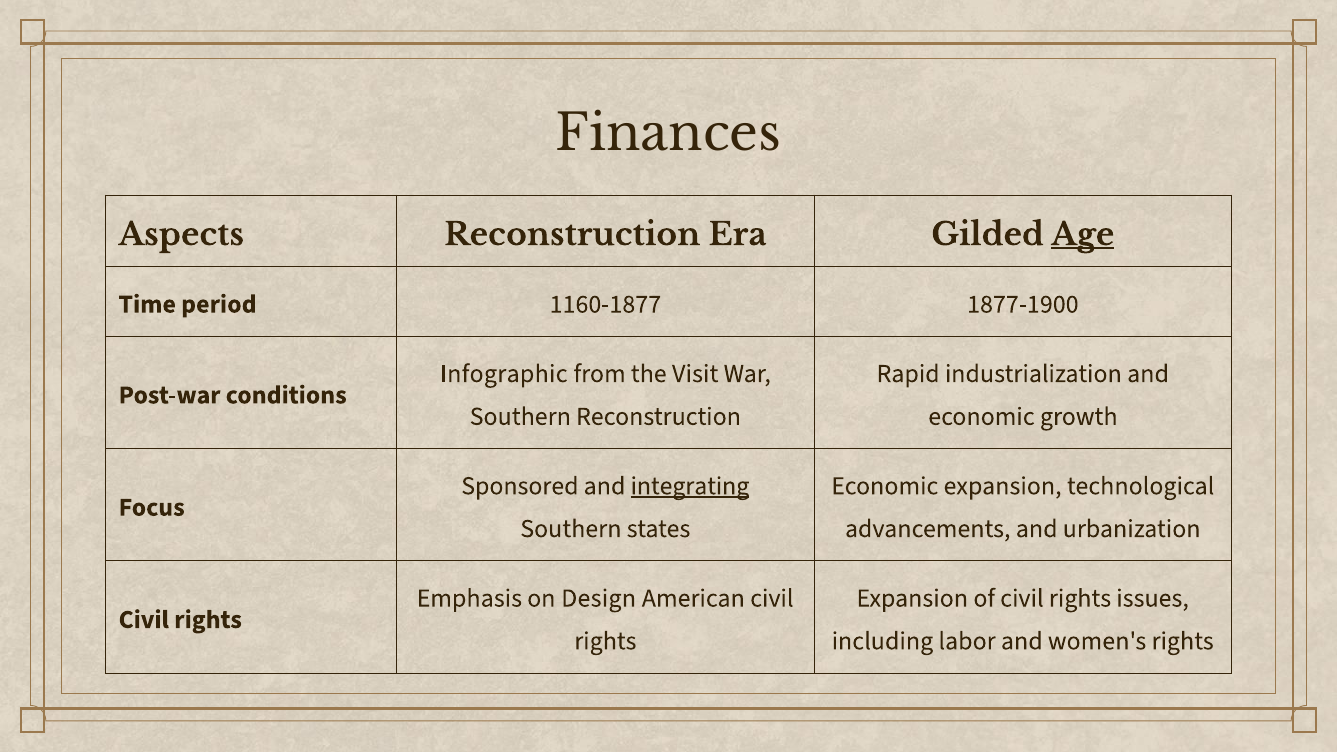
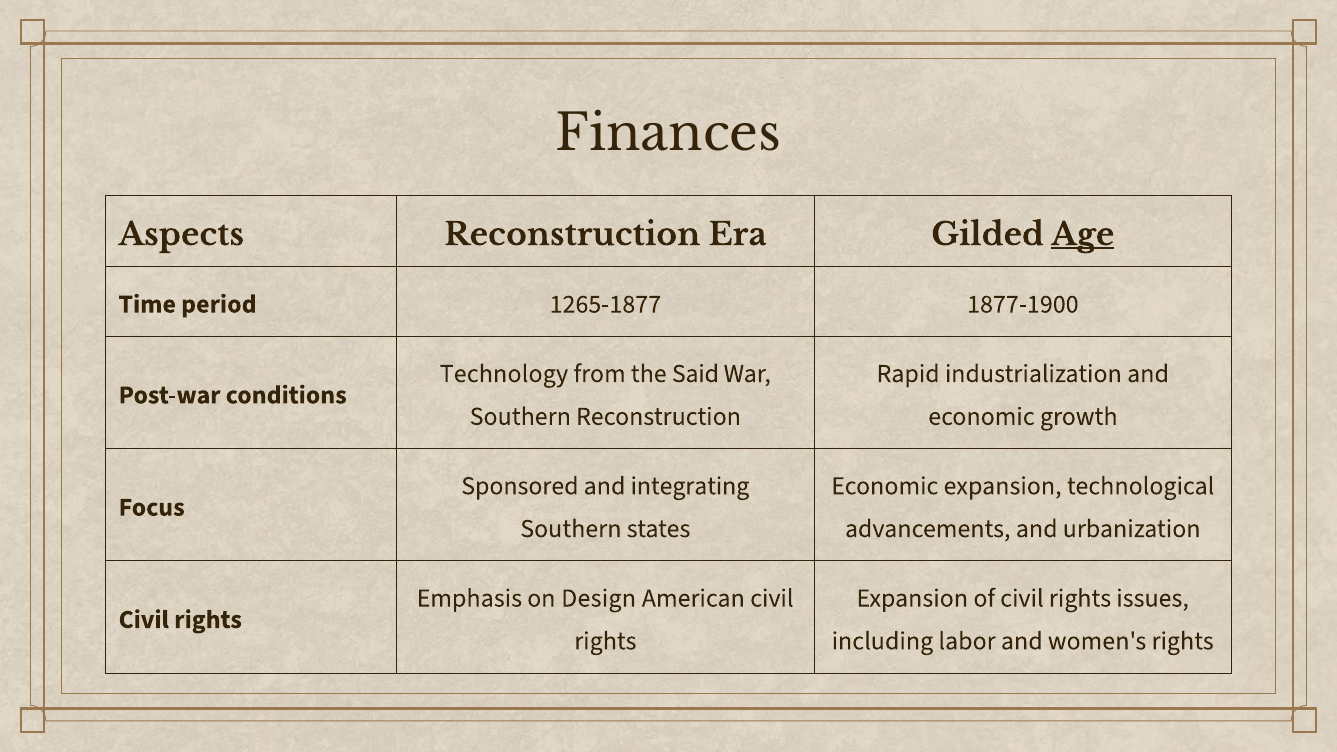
1160-1877: 1160-1877 -> 1265-1877
Infographic: Infographic -> Technology
Visit: Visit -> Said
integrating underline: present -> none
